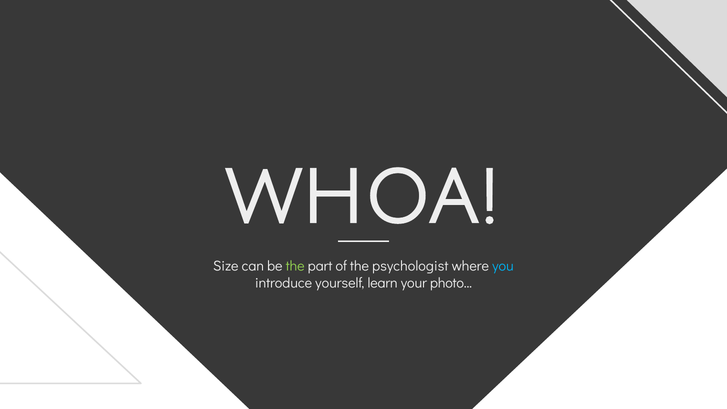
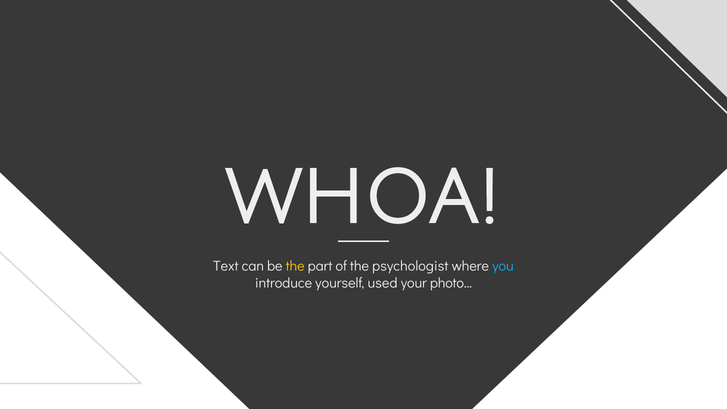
Size: Size -> Text
the at (295, 266) colour: light green -> yellow
learn: learn -> used
